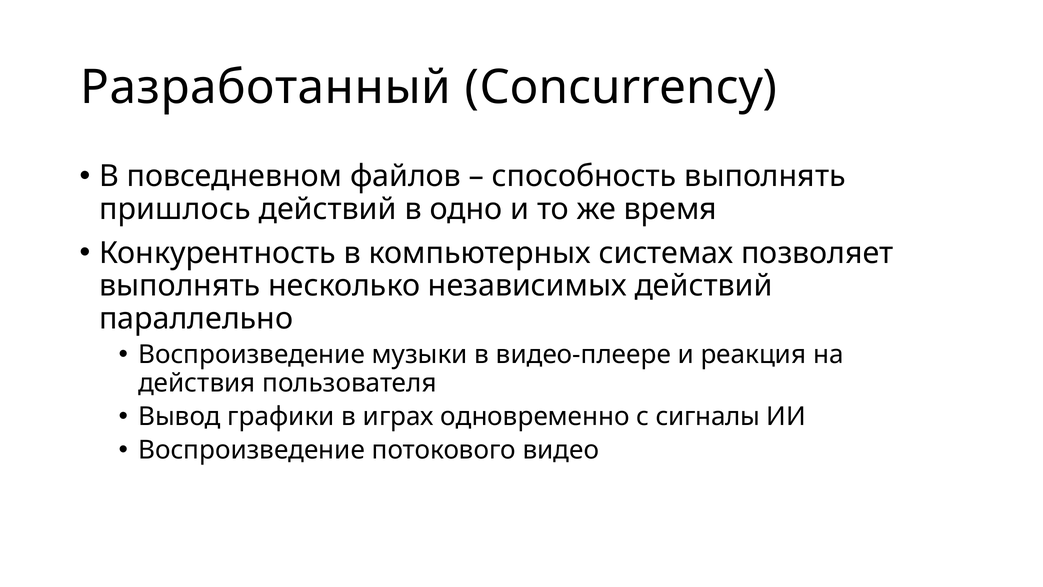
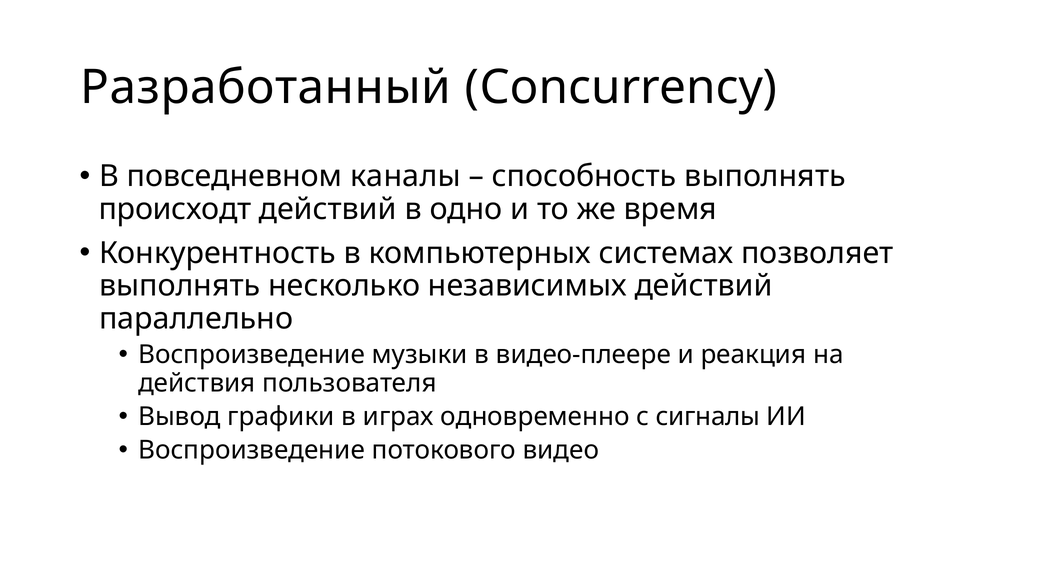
файлов: файлов -> каналы
пришлось: пришлось -> происходт
